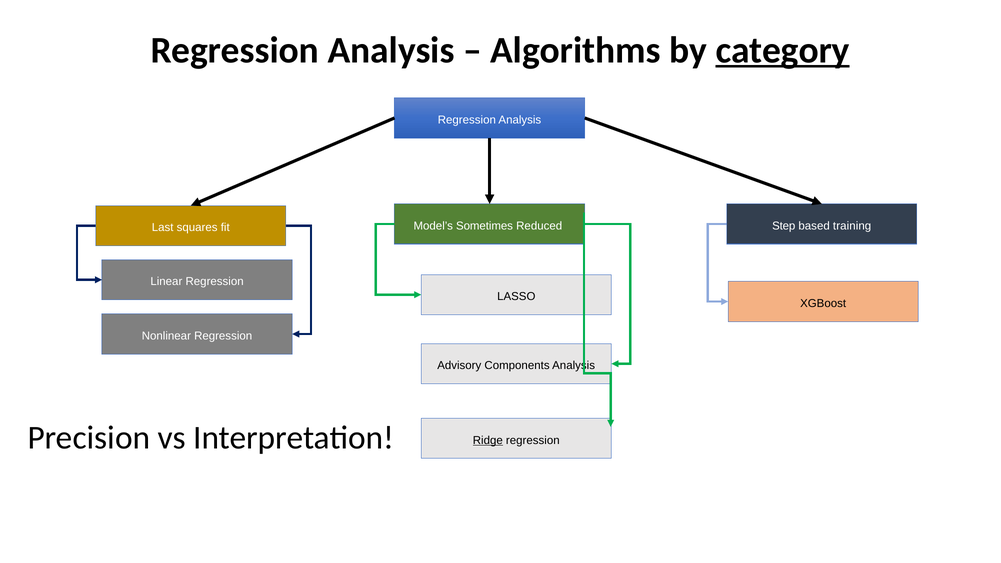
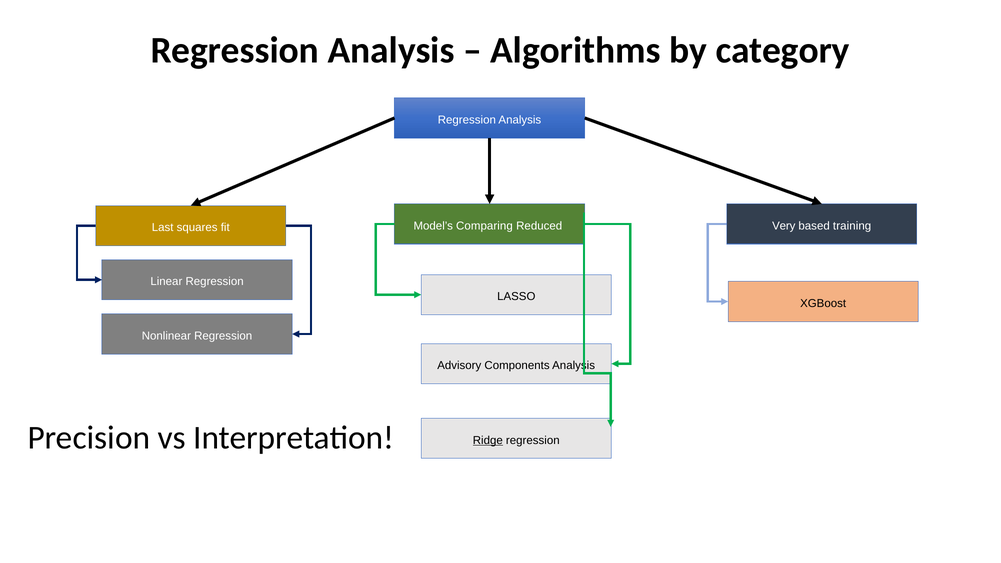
category underline: present -> none
Sometimes: Sometimes -> Comparing
Step: Step -> Very
